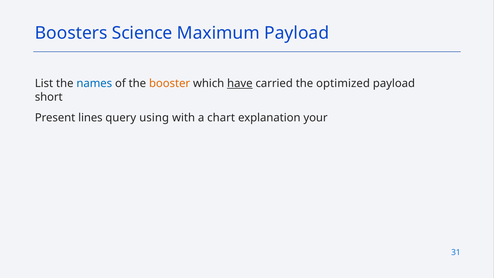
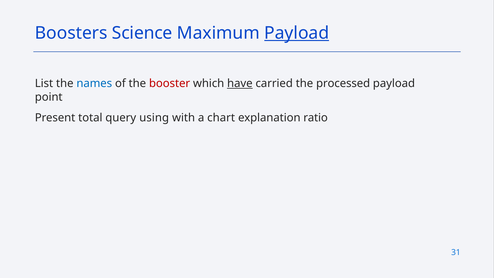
Payload at (297, 33) underline: none -> present
booster colour: orange -> red
optimized: optimized -> processed
short: short -> point
lines: lines -> total
your: your -> ratio
